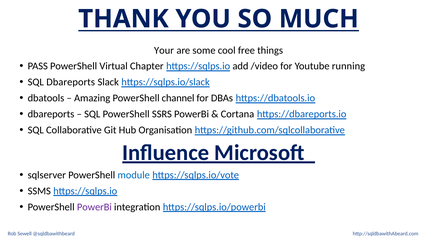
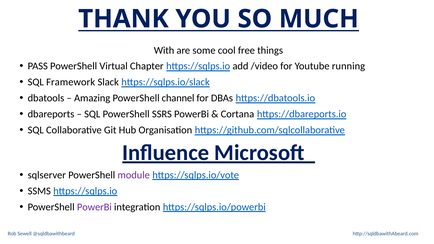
Your: Your -> With
SQL Dbareports: Dbareports -> Framework
module colour: blue -> purple
